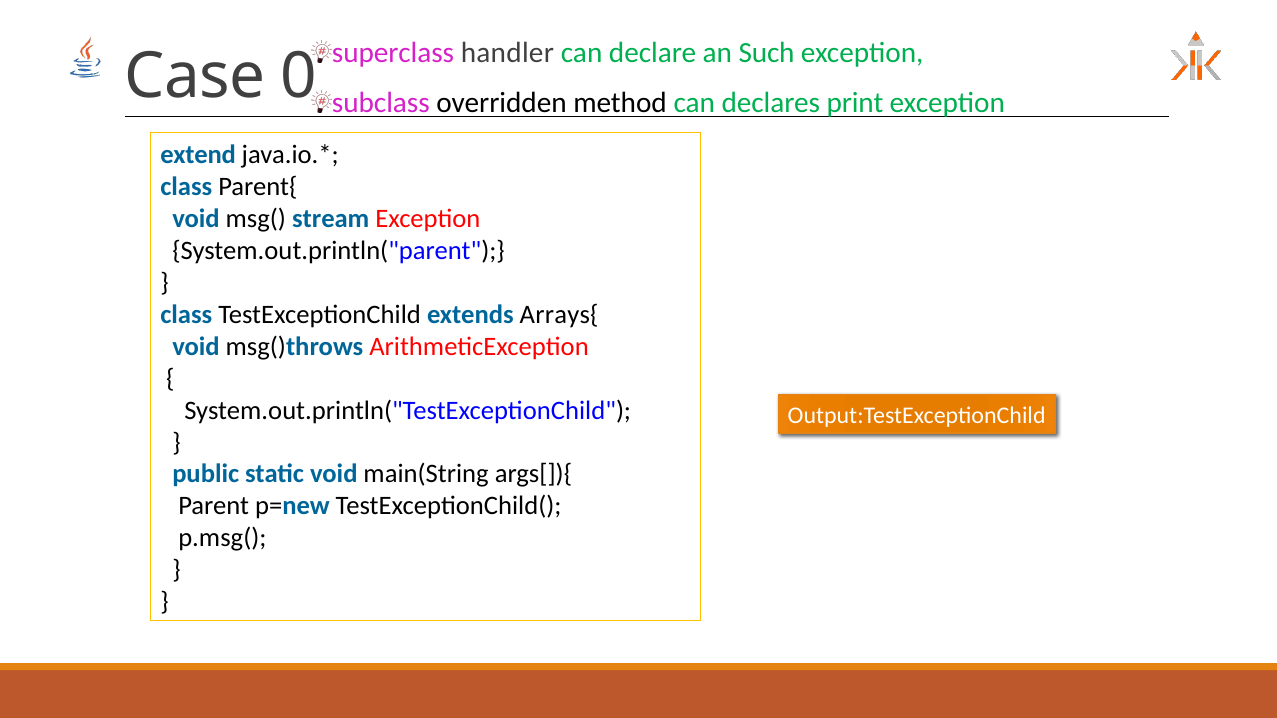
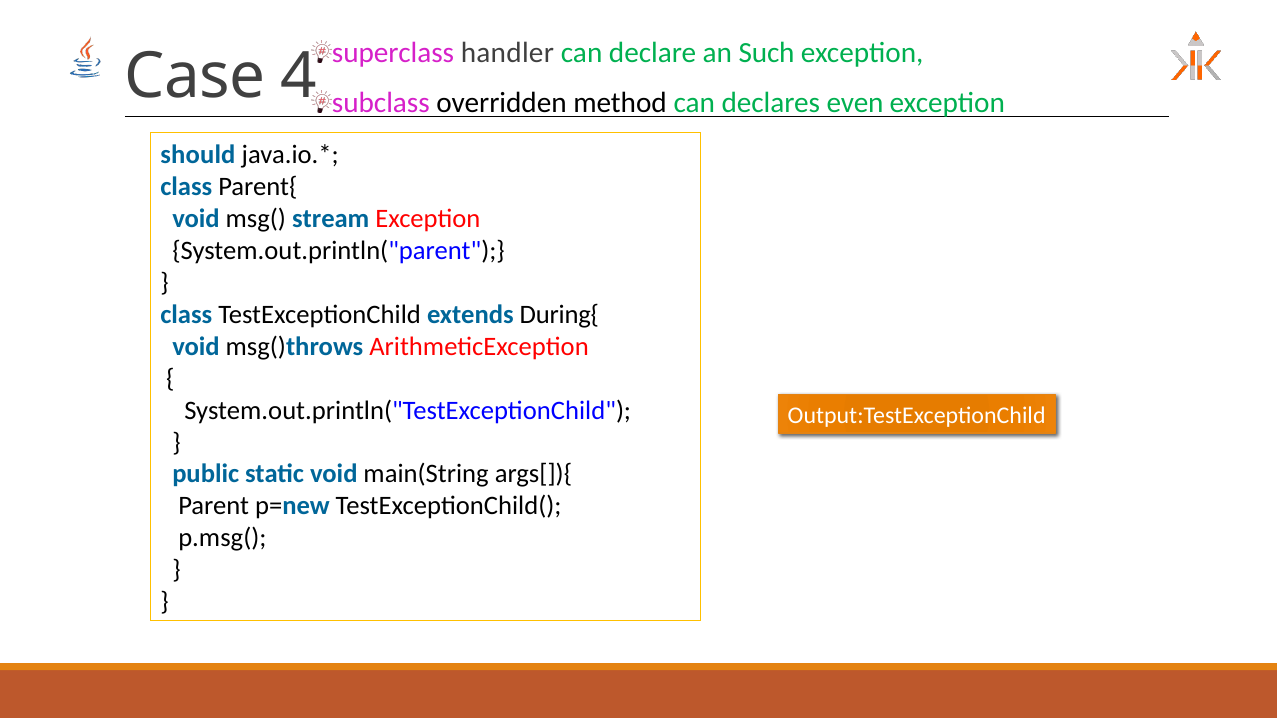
0: 0 -> 4
print: print -> even
extend: extend -> should
Arrays{: Arrays{ -> During{
